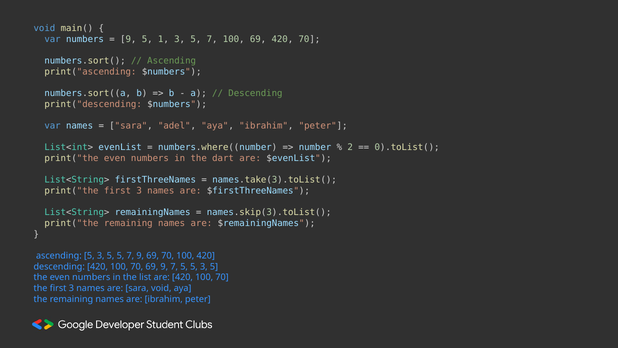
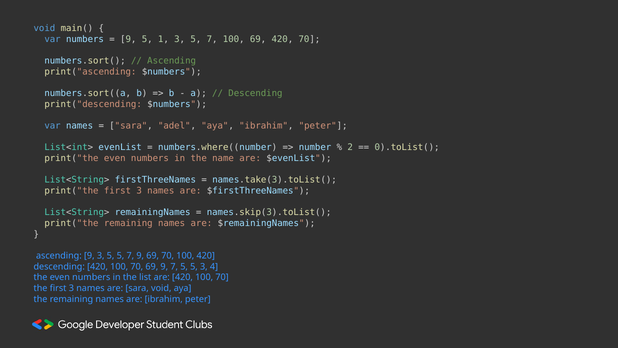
dart: dart -> name
ascending 5: 5 -> 9
5 5 3 5: 5 -> 4
